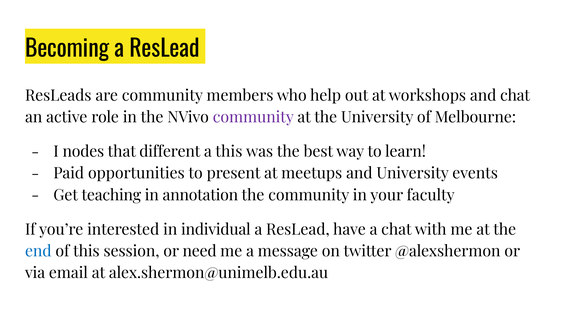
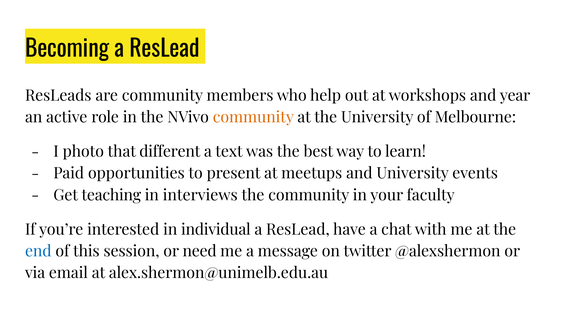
and chat: chat -> year
community at (253, 117) colour: purple -> orange
nodes: nodes -> photo
a this: this -> text
annotation: annotation -> interviews
